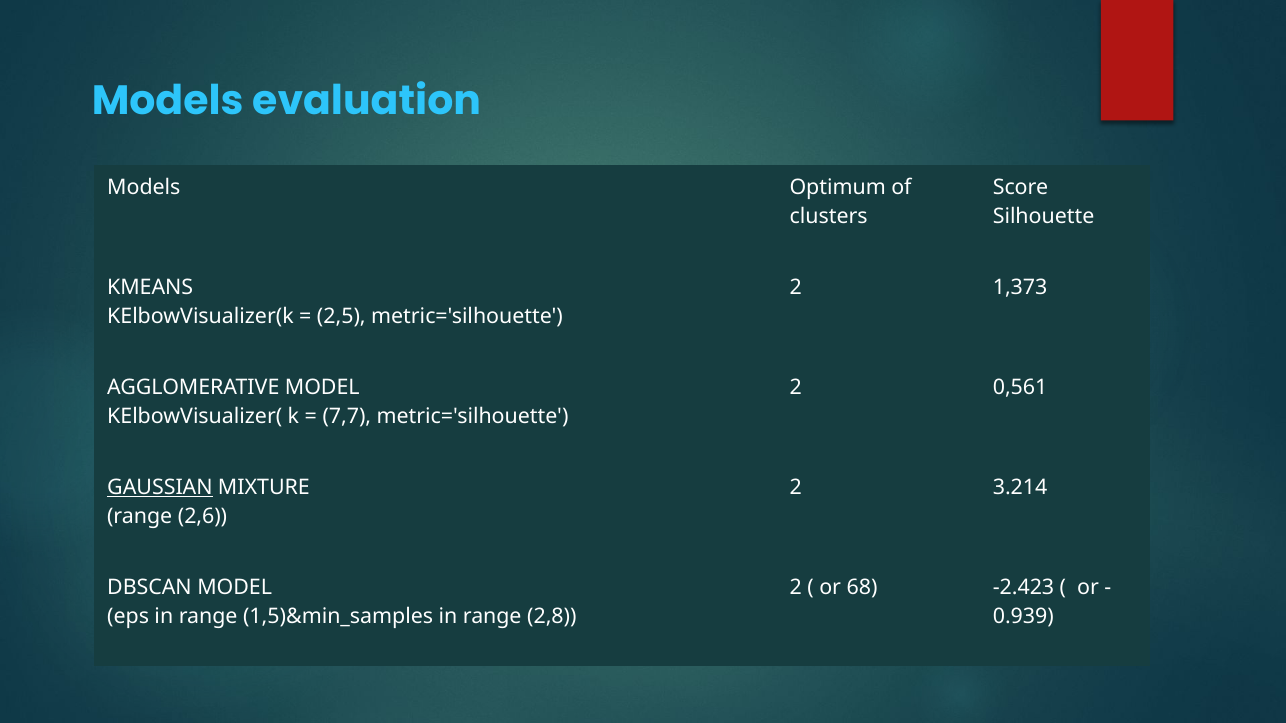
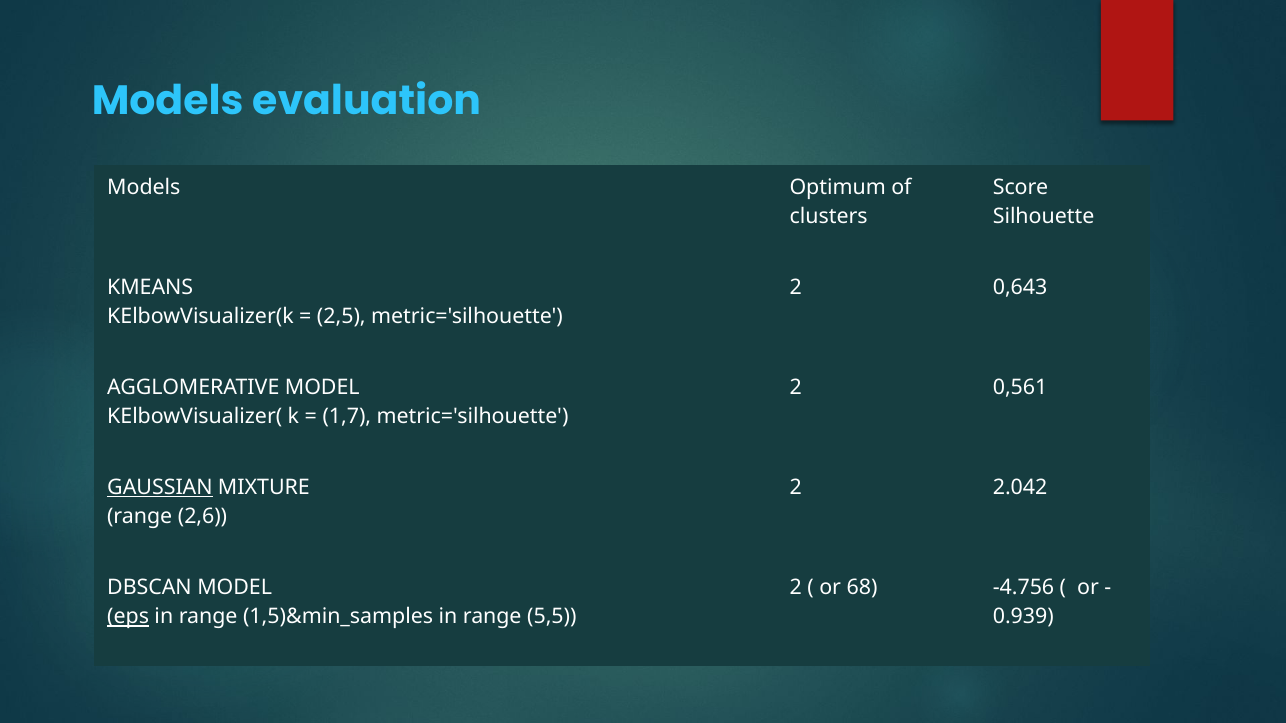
1,373: 1,373 -> 0,643
7,7: 7,7 -> 1,7
3.214: 3.214 -> 2.042
-2.423: -2.423 -> -4.756
eps underline: none -> present
2,8: 2,8 -> 5,5
